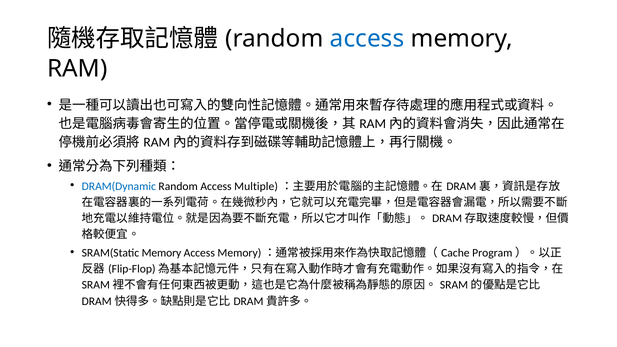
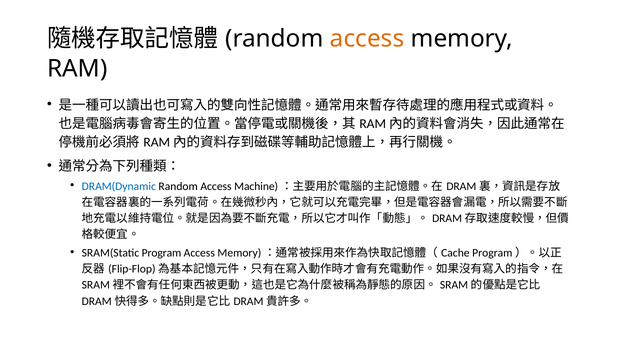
access at (367, 39) colour: blue -> orange
Multiple: Multiple -> Machine
SRAM(Static Memory: Memory -> Program
